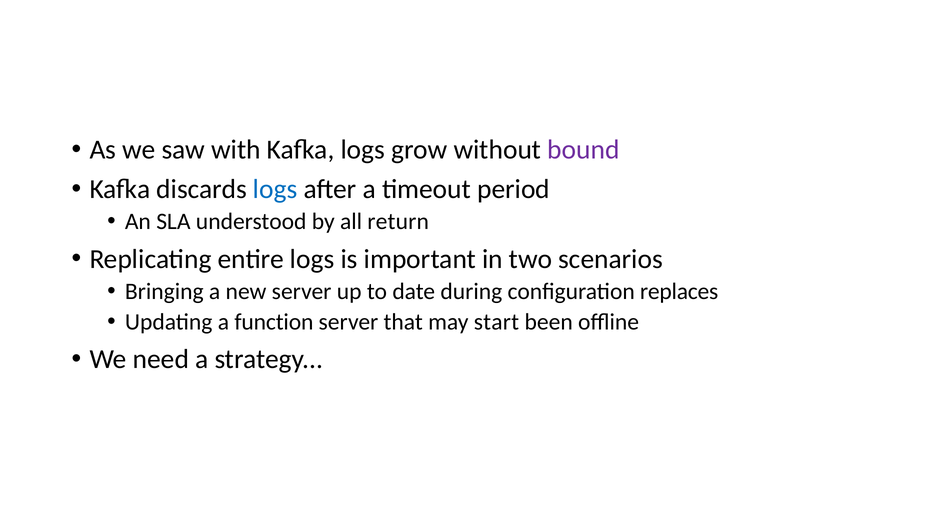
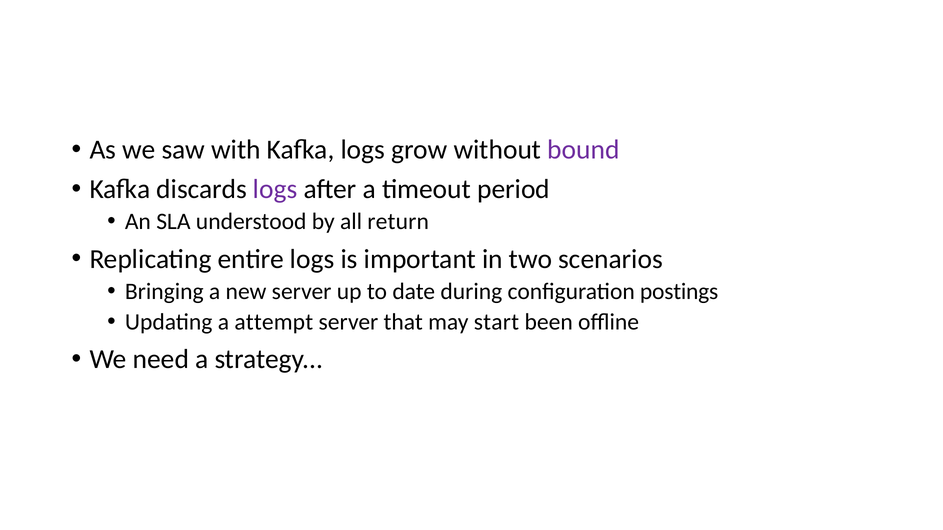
logs at (275, 189) colour: blue -> purple
replaces: replaces -> postings
function: function -> attempt
